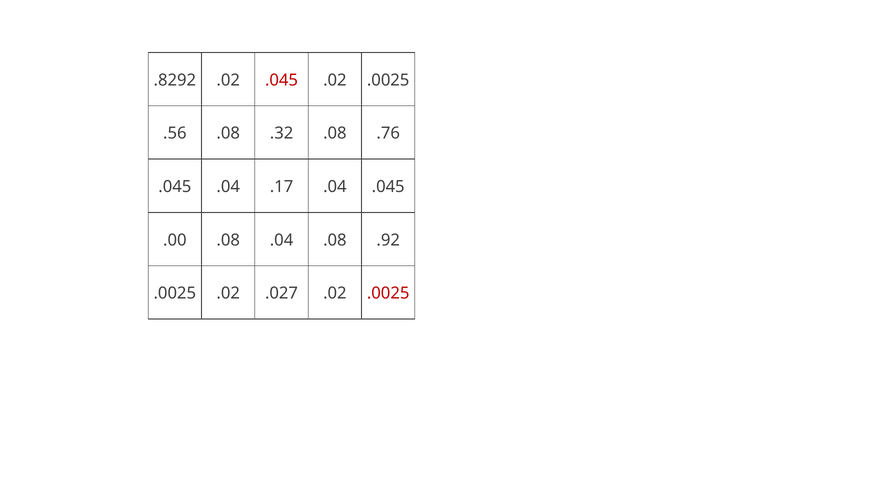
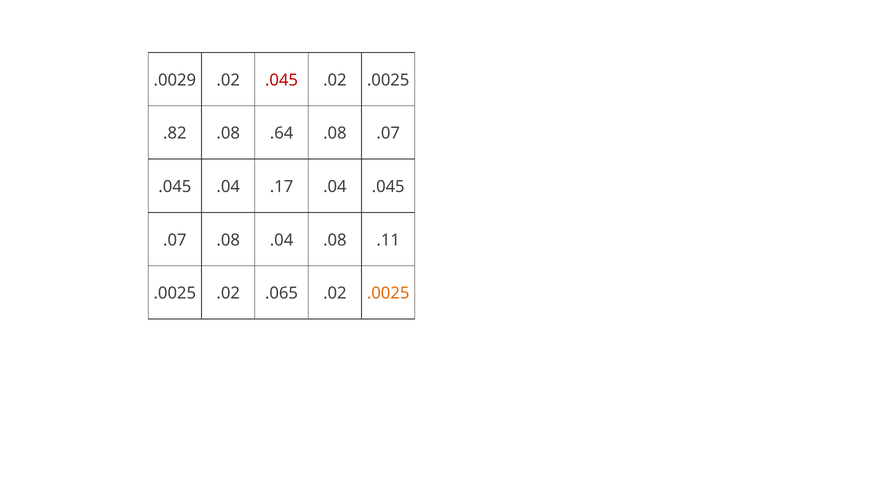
.8292: .8292 -> .0029
.56: .56 -> .82
.32: .32 -> .64
.08 .76: .76 -> .07
.00 at (175, 240): .00 -> .07
.92: .92 -> .11
.027: .027 -> .065
.0025 at (388, 293) colour: red -> orange
